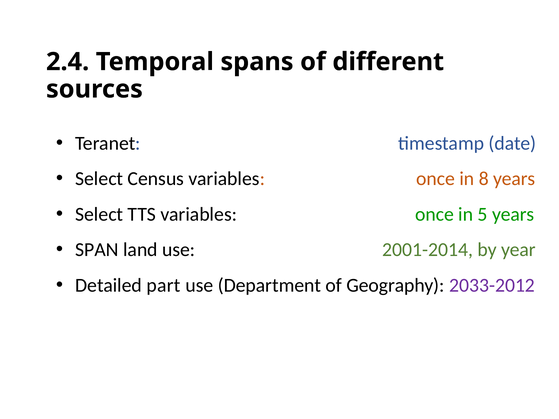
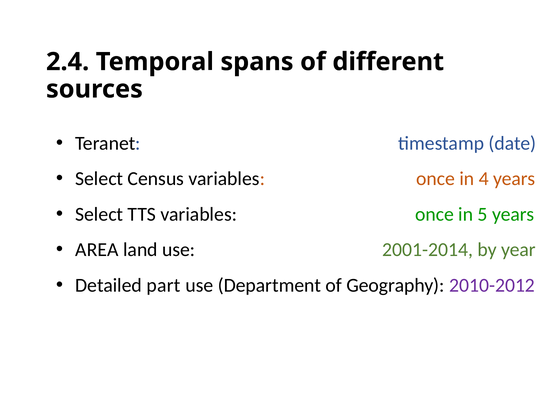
8: 8 -> 4
SPAN: SPAN -> AREA
2033-2012: 2033-2012 -> 2010-2012
